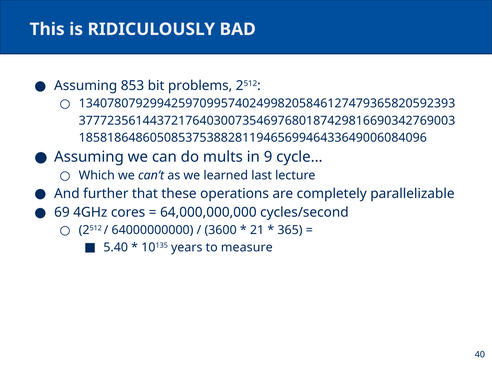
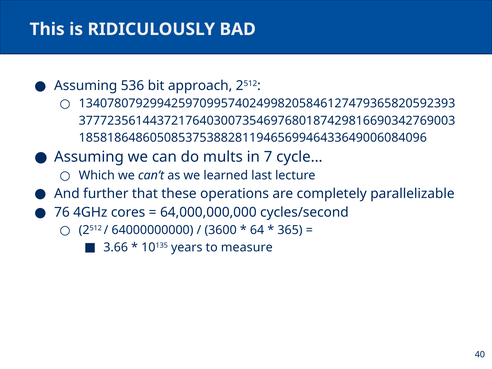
853: 853 -> 536
problems: problems -> approach
9: 9 -> 7
69: 69 -> 76
21: 21 -> 64
5.40: 5.40 -> 3.66
